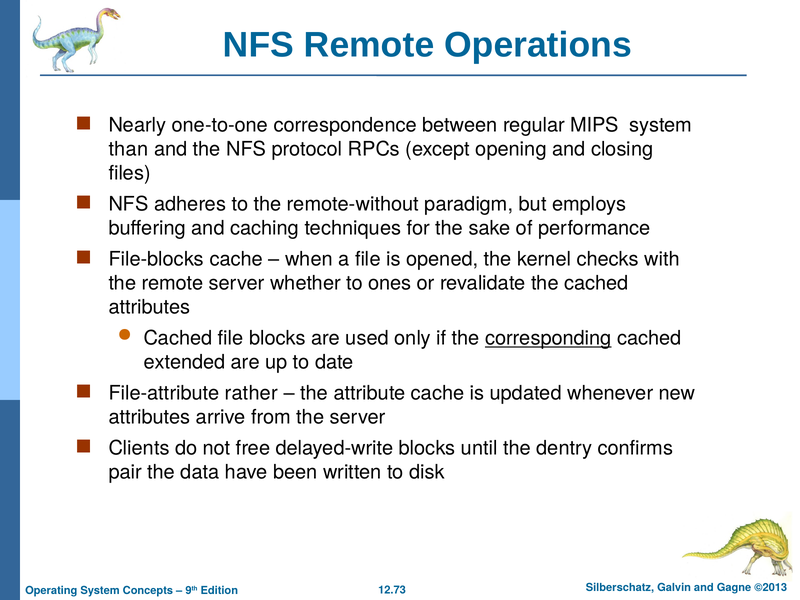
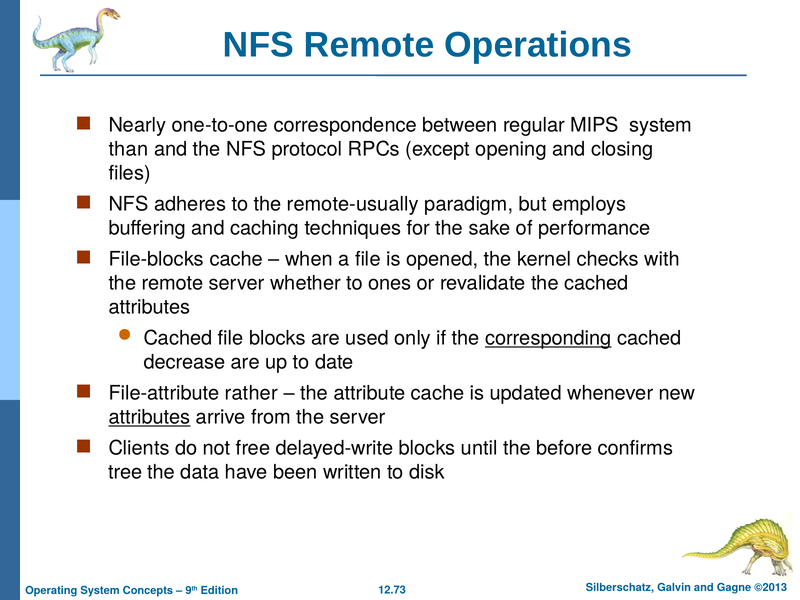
remote-without: remote-without -> remote-usually
extended: extended -> decrease
attributes at (149, 417) underline: none -> present
dentry: dentry -> before
pair: pair -> tree
